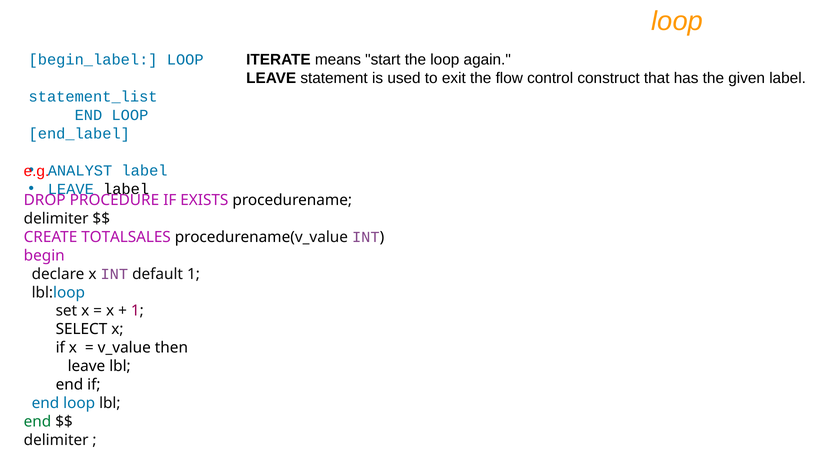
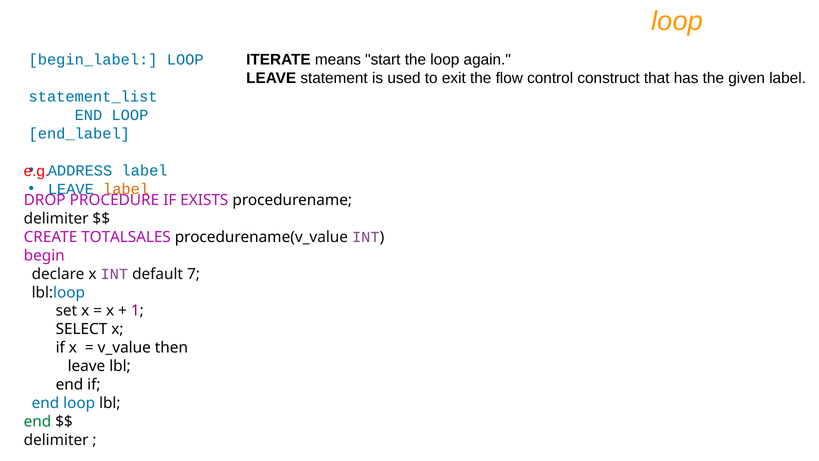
ANALYST: ANALYST -> ADDRESS
label at (126, 189) colour: black -> orange
default 1: 1 -> 7
